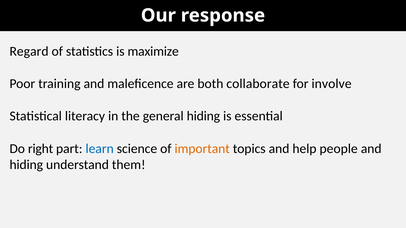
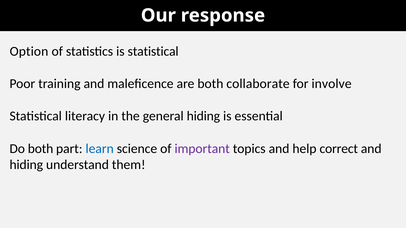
Regard: Regard -> Option
is maximize: maximize -> statistical
Do right: right -> both
important colour: orange -> purple
people: people -> correct
